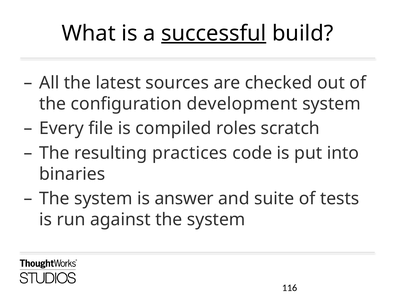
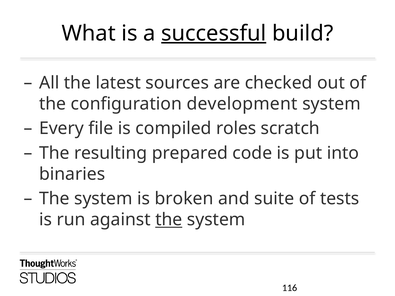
practices: practices -> prepared
answer: answer -> broken
the at (169, 220) underline: none -> present
